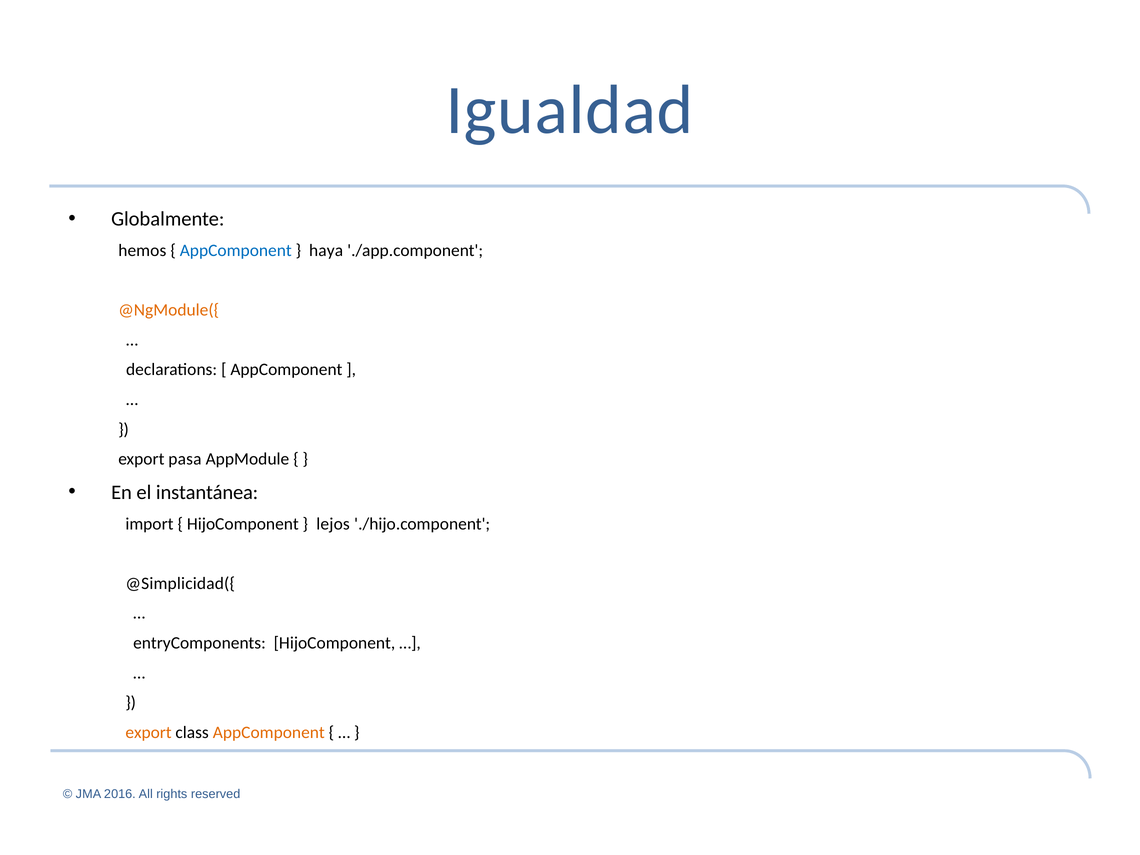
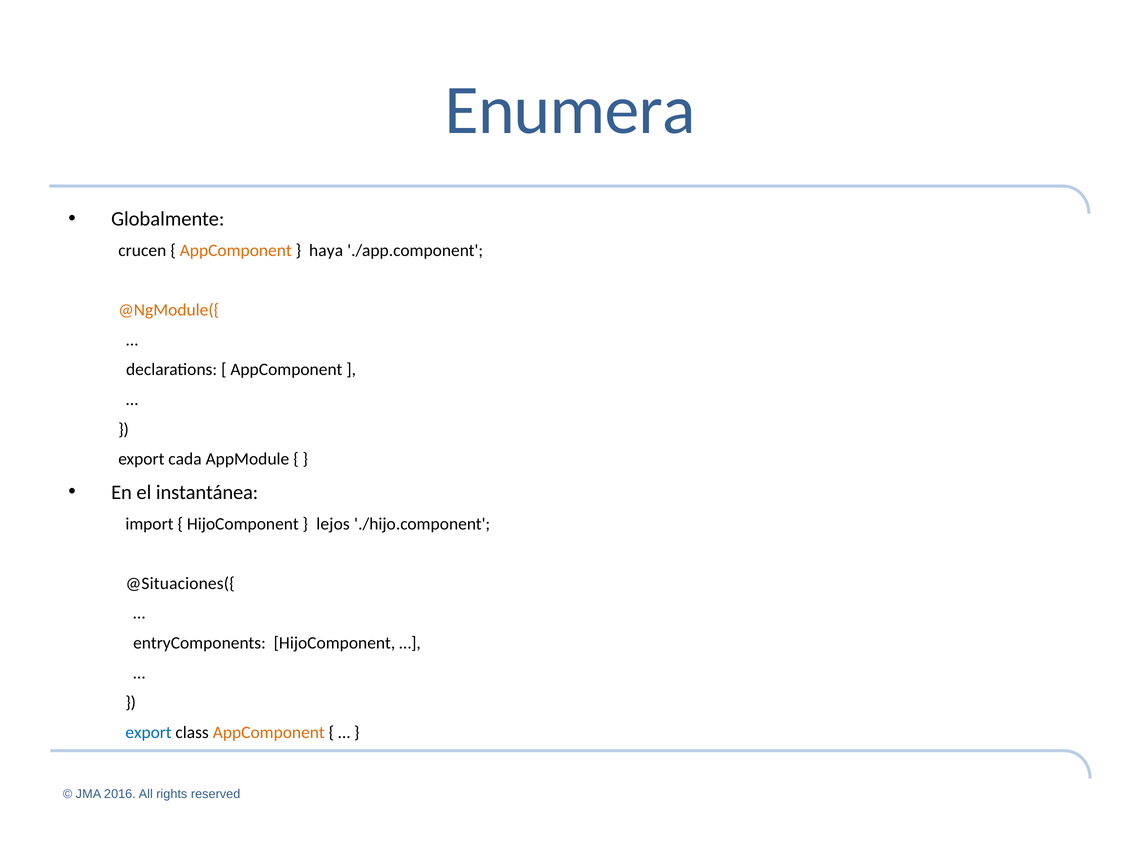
Igualdad: Igualdad -> Enumera
hemos: hemos -> crucen
AppComponent at (236, 250) colour: blue -> orange
pasa: pasa -> cada
@Simplicidad({: @Simplicidad({ -> @Situaciones({
export at (149, 732) colour: orange -> blue
